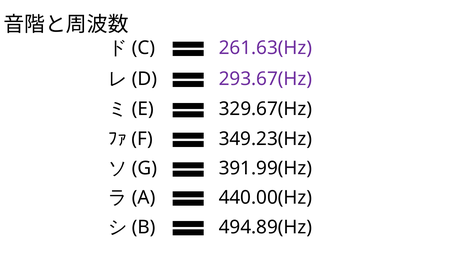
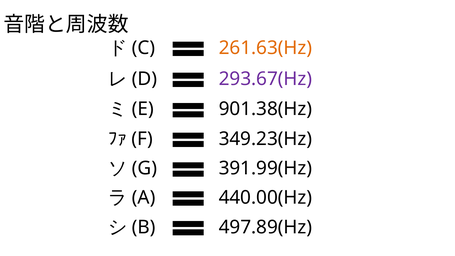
261.63(Hz colour: purple -> orange
329.67(Hz: 329.67(Hz -> 901.38(Hz
494.89(Hz: 494.89(Hz -> 497.89(Hz
